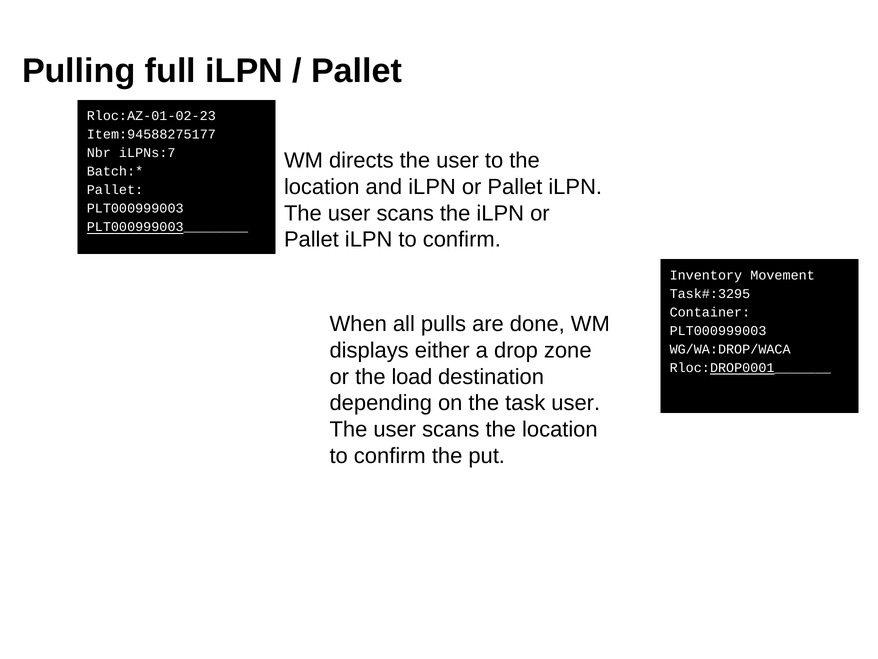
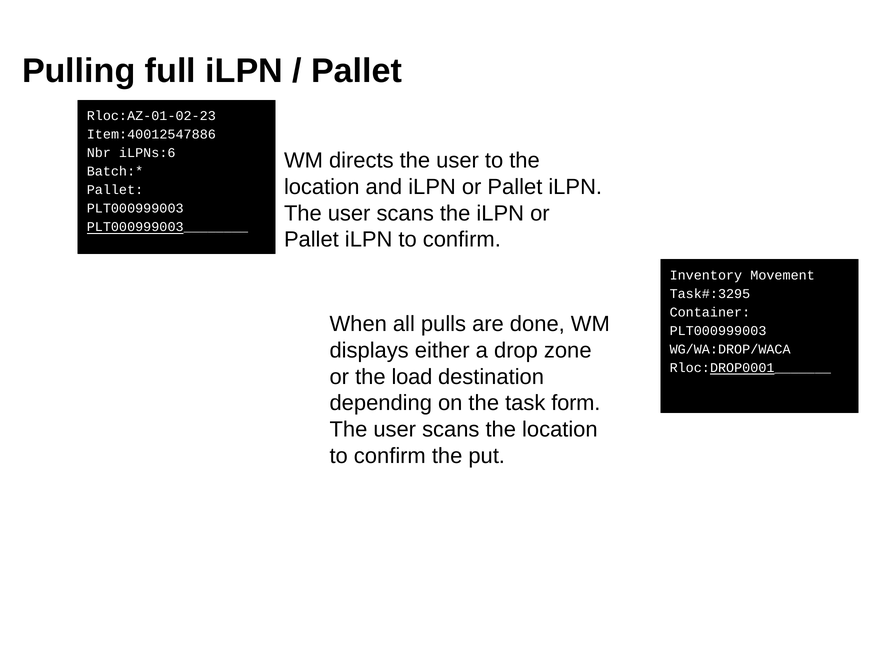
Item:94588275177: Item:94588275177 -> Item:40012547886
iLPNs:7: iLPNs:7 -> iLPNs:6
task user: user -> form
